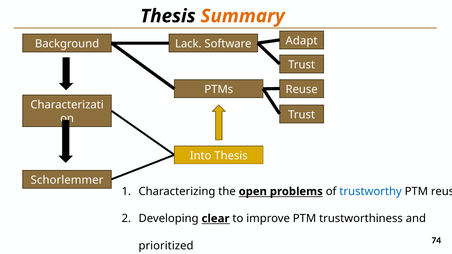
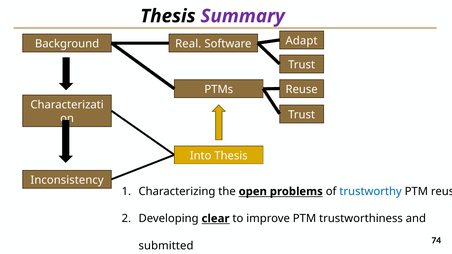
Summary colour: orange -> purple
Lack: Lack -> Real
Schorlemmer: Schorlemmer -> Inconsistency
prioritized: prioritized -> submitted
